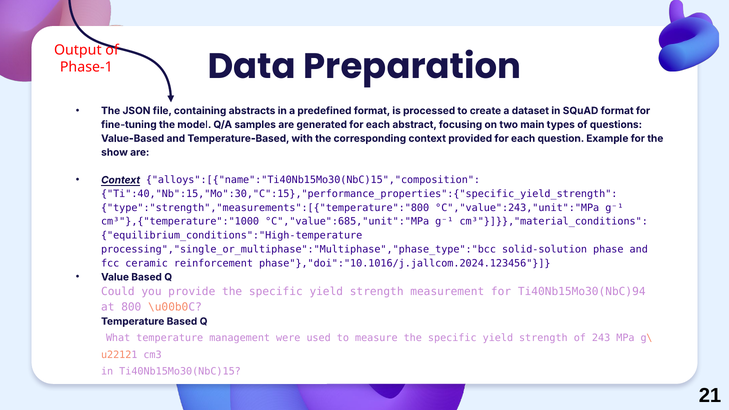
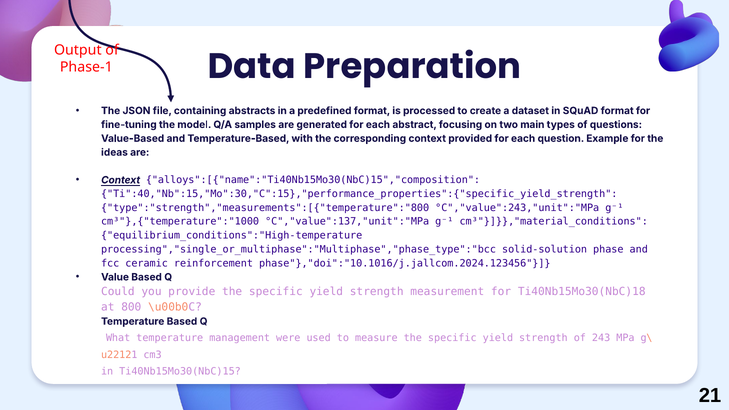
show: show -> ideas
°C","value":685,"unit":"MPa: °C","value":685,"unit":"MPa -> °C","value":137,"unit":"MPa
Ti40Nb15Mo30(NbC)94: Ti40Nb15Mo30(NbC)94 -> Ti40Nb15Mo30(NbC)18
